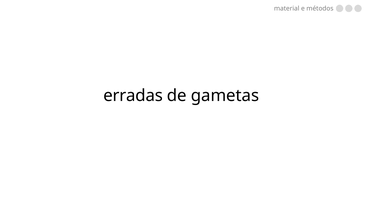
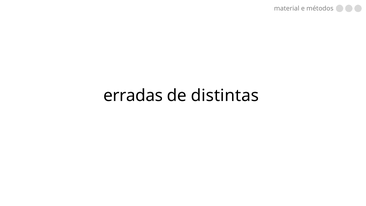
gametas: gametas -> distintas
